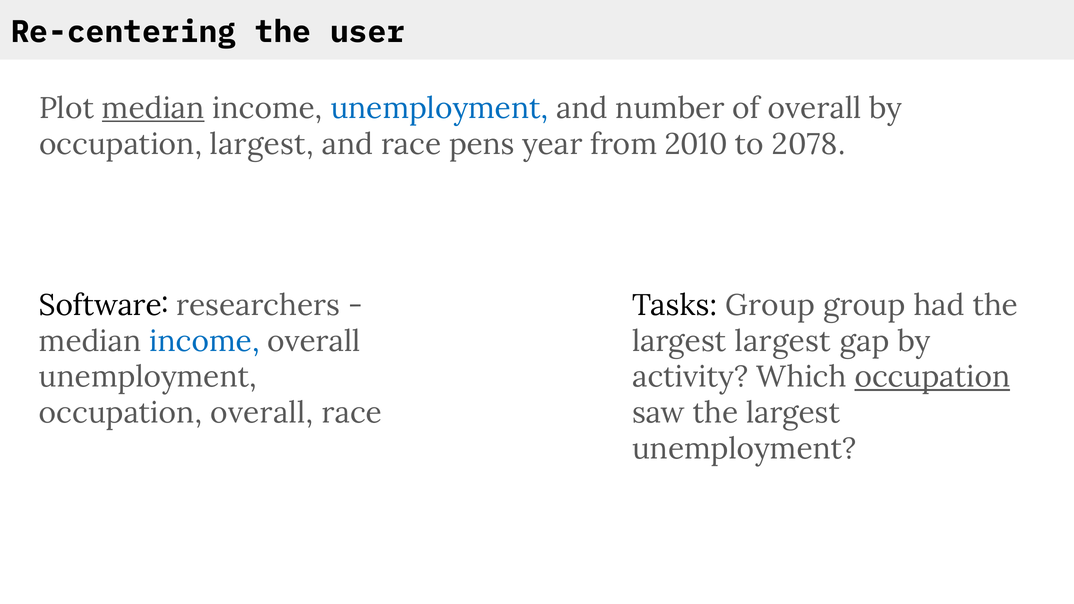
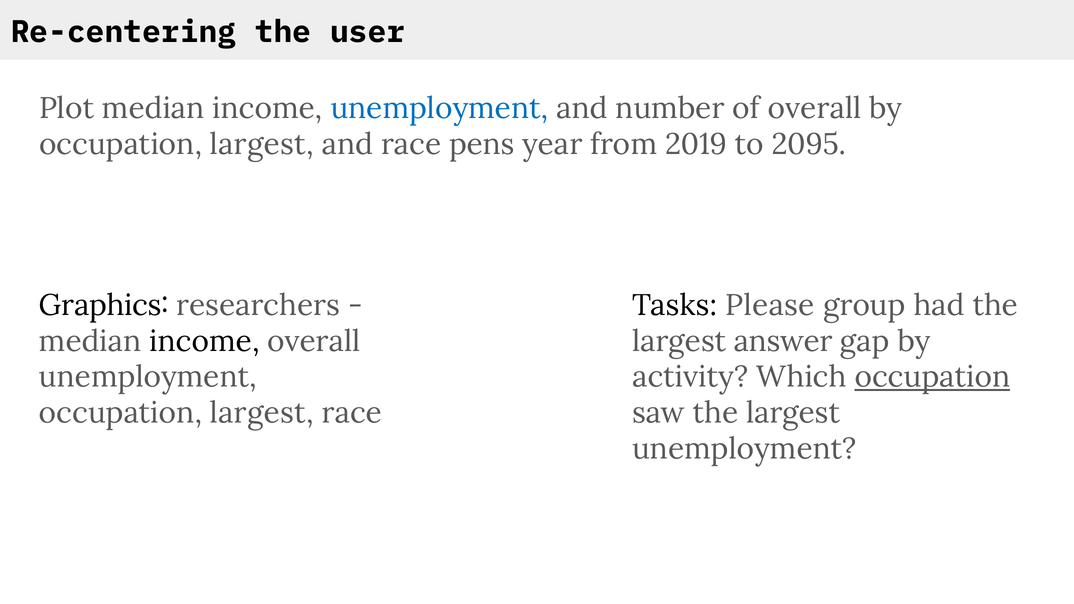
median at (153, 109) underline: present -> none
2010: 2010 -> 2019
2078: 2078 -> 2095
Software: Software -> Graphics
Tasks Group: Group -> Please
income at (205, 341) colour: blue -> black
largest largest: largest -> answer
overall at (262, 413): overall -> largest
